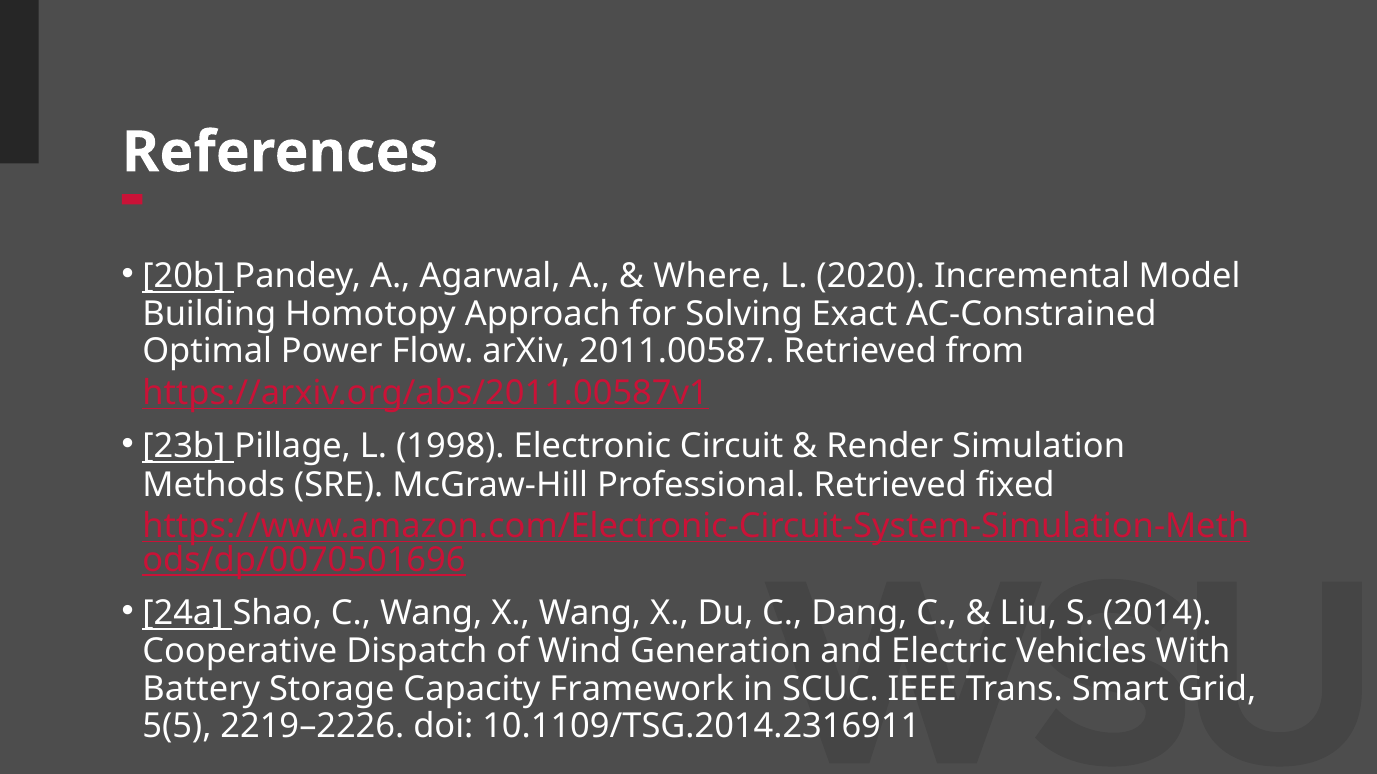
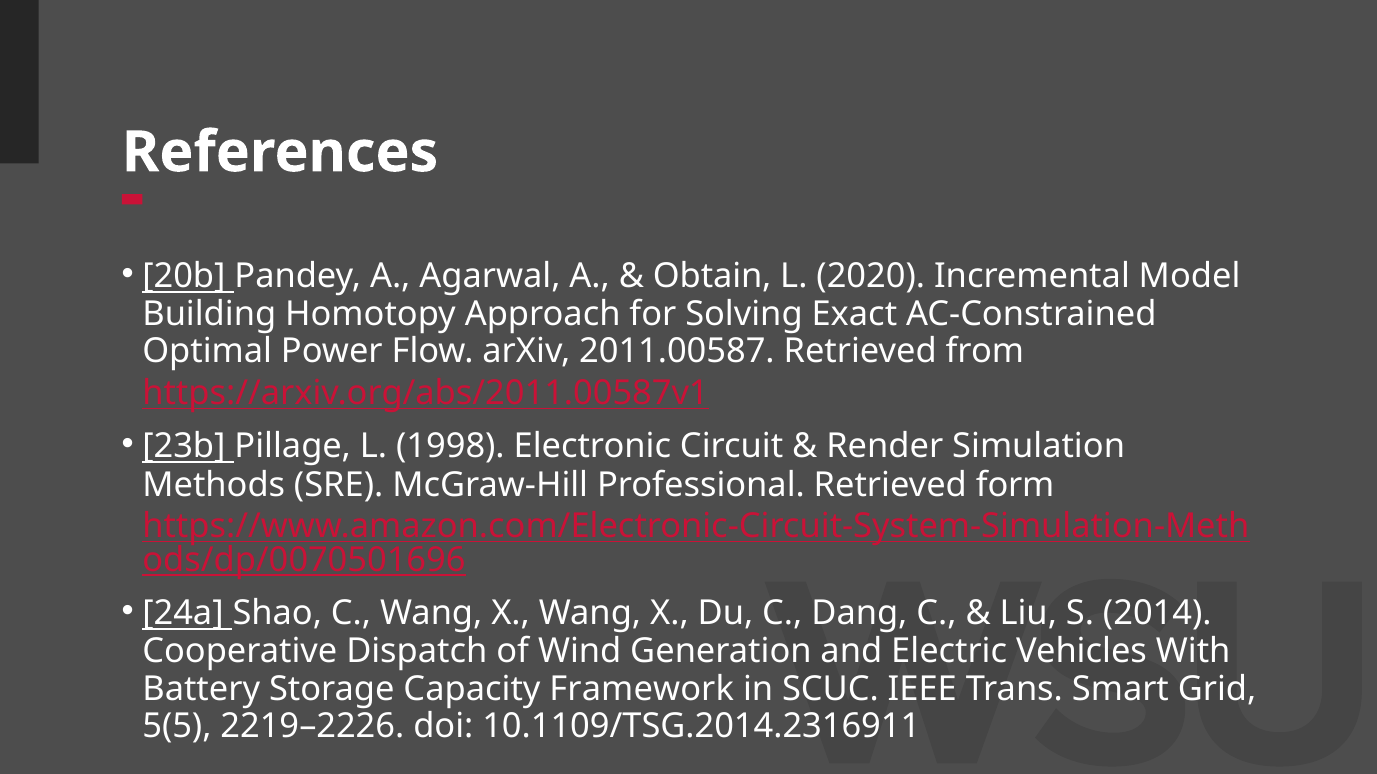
Where: Where -> Obtain
fixed: fixed -> form
